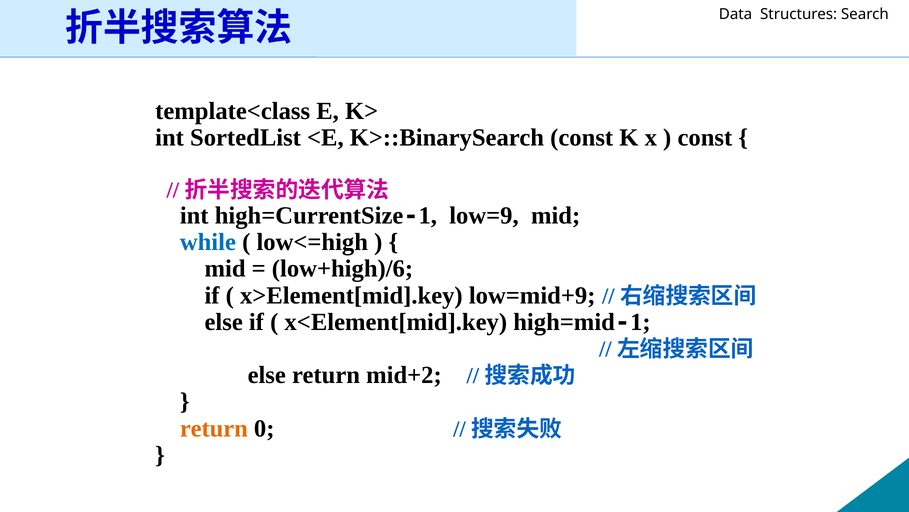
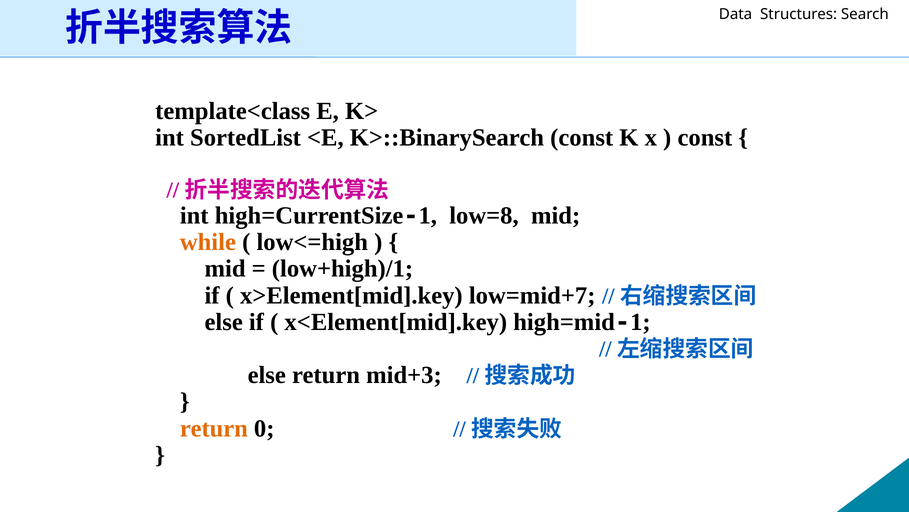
low=9: low=9 -> low=8
while colour: blue -> orange
low+high)/6: low+high)/6 -> low+high)/1
low=mid+9: low=mid+9 -> low=mid+7
mid+2: mid+2 -> mid+3
